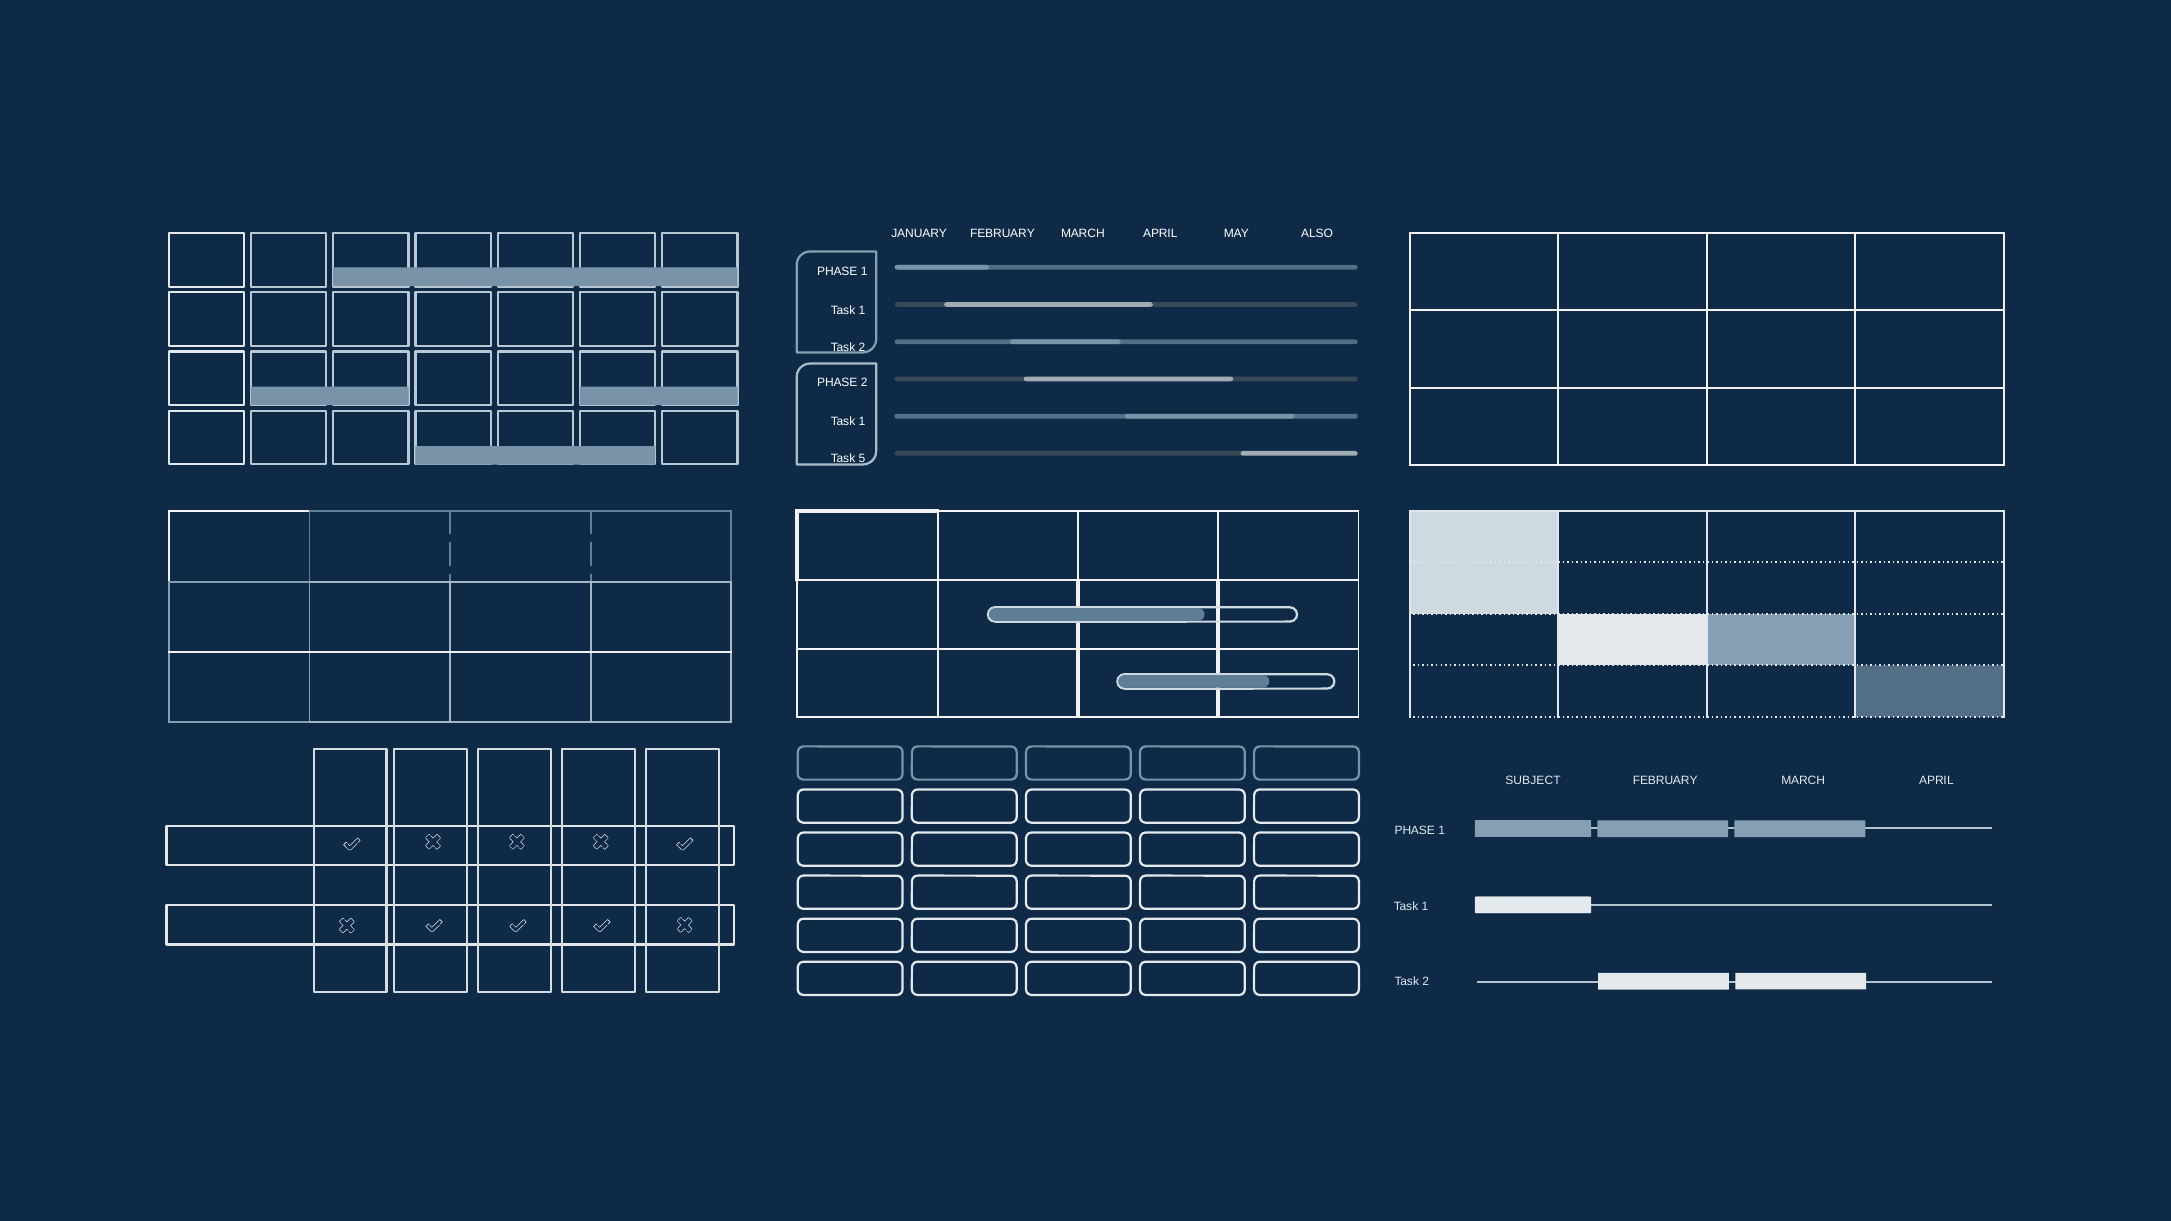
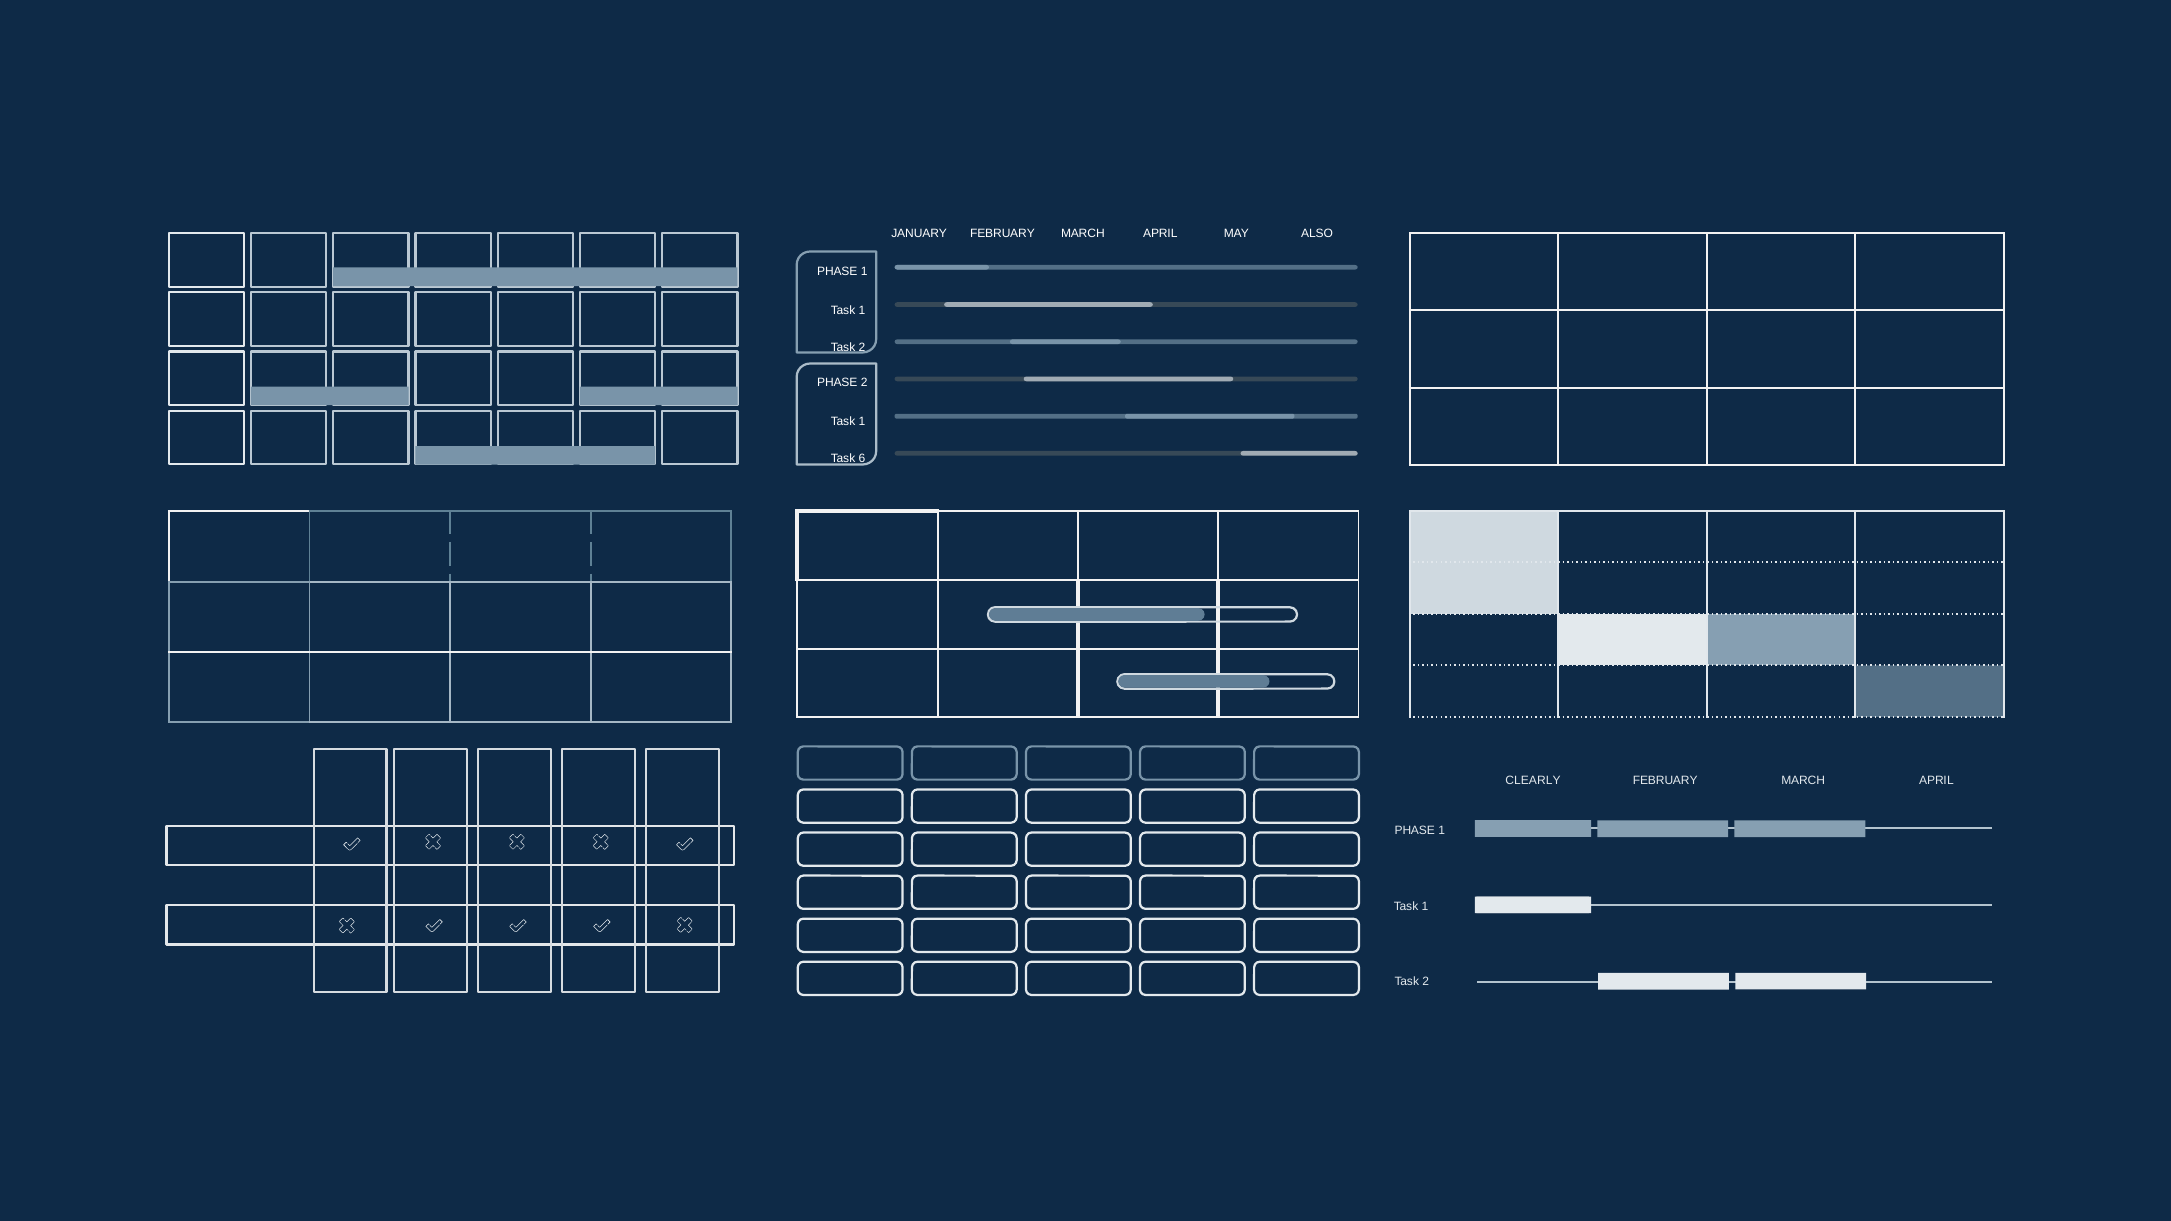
5: 5 -> 6
SUBJECT: SUBJECT -> CLEARLY
